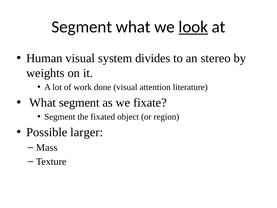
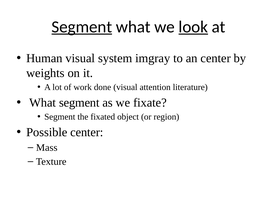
Segment at (82, 27) underline: none -> present
divides: divides -> imgray
an stereo: stereo -> center
Possible larger: larger -> center
